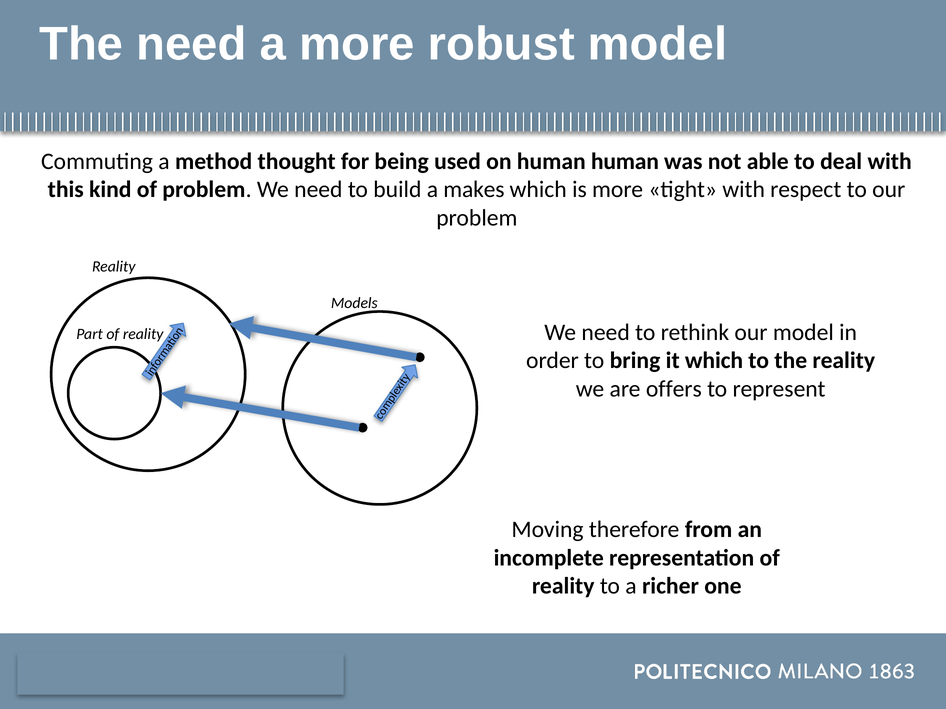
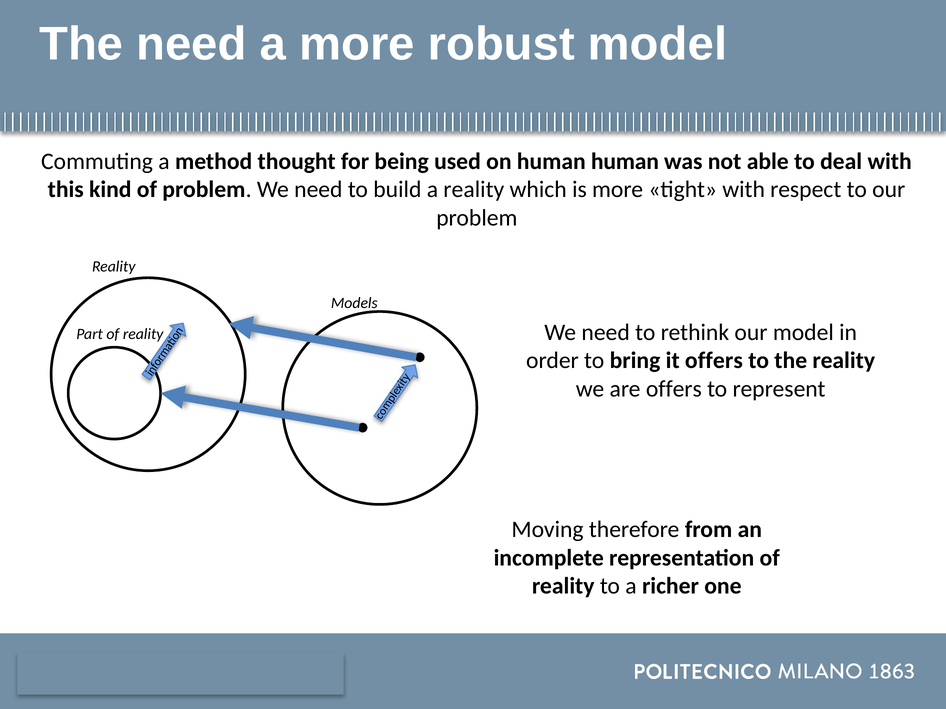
a makes: makes -> reality
it which: which -> offers
